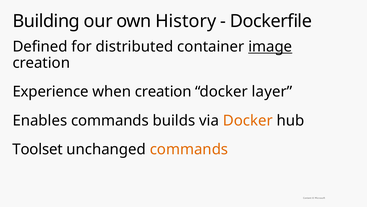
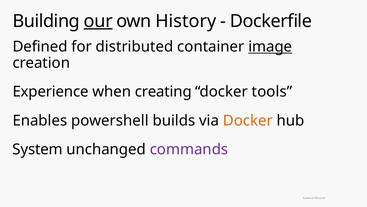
our underline: none -> present
when creation: creation -> creating
layer: layer -> tools
Enables commands: commands -> powershell
Toolset: Toolset -> System
commands at (189, 149) colour: orange -> purple
